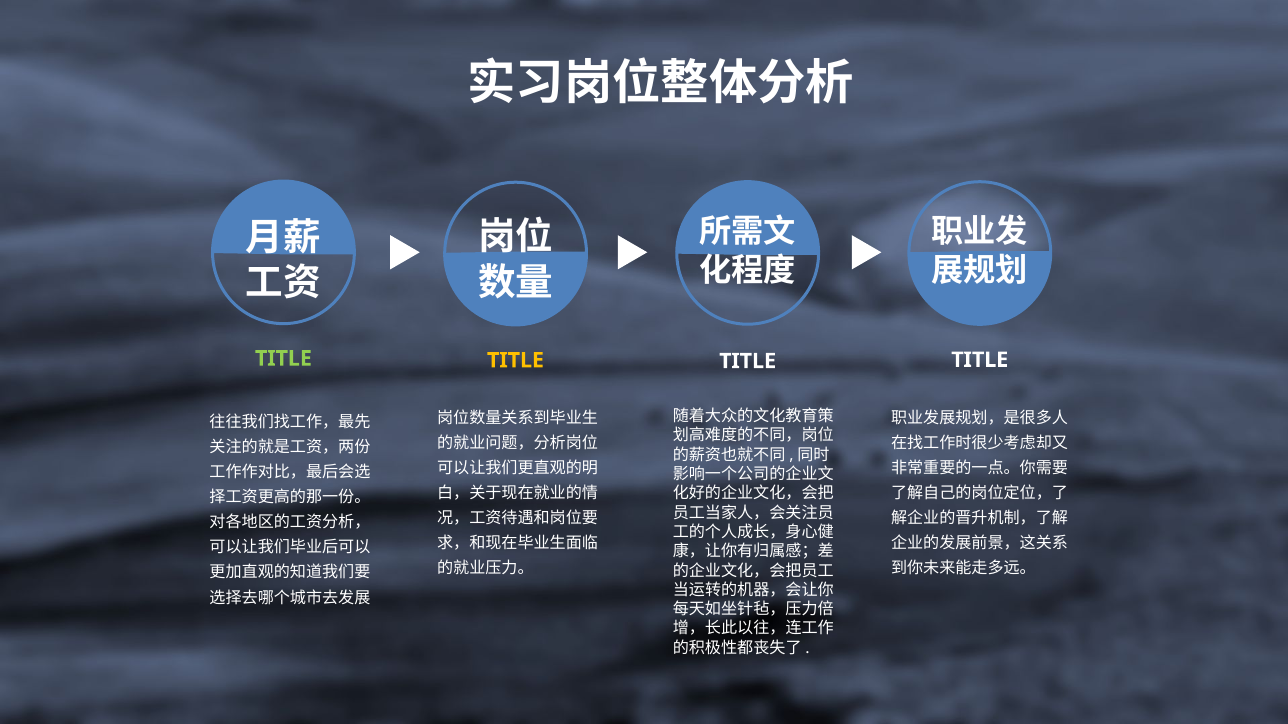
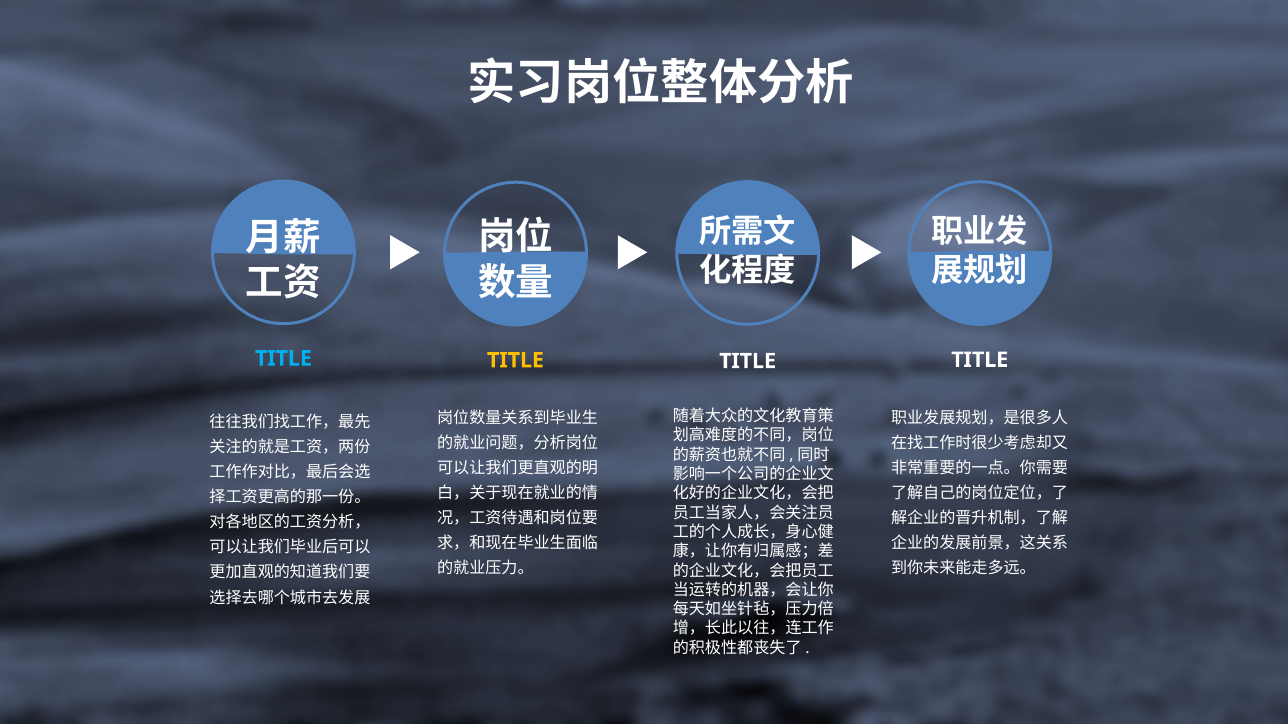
TITLE at (283, 359) colour: light green -> light blue
